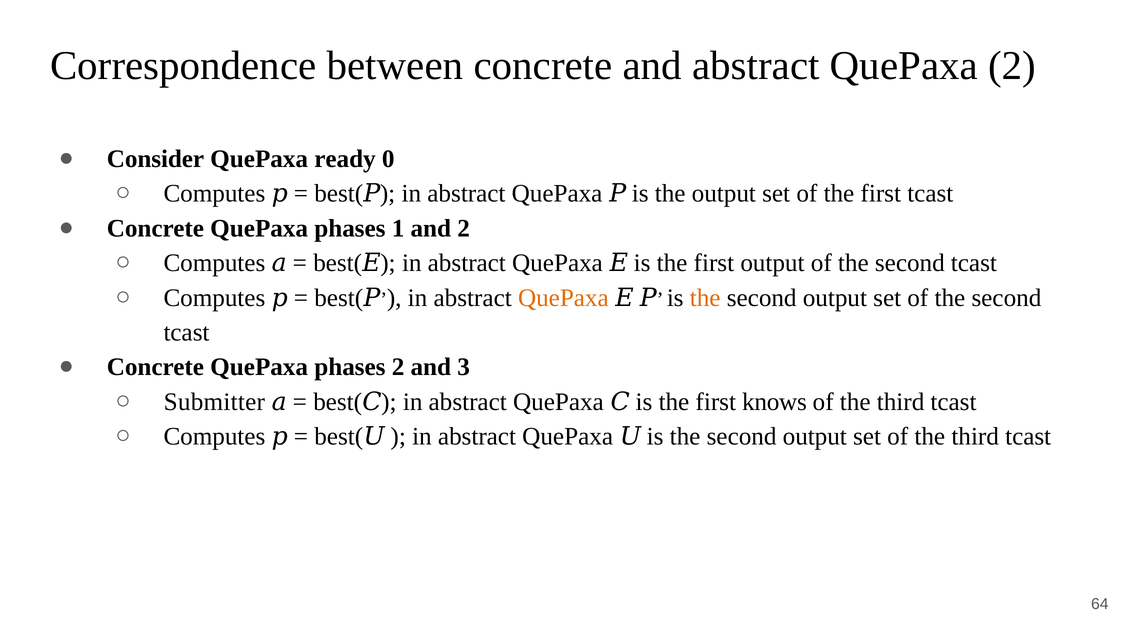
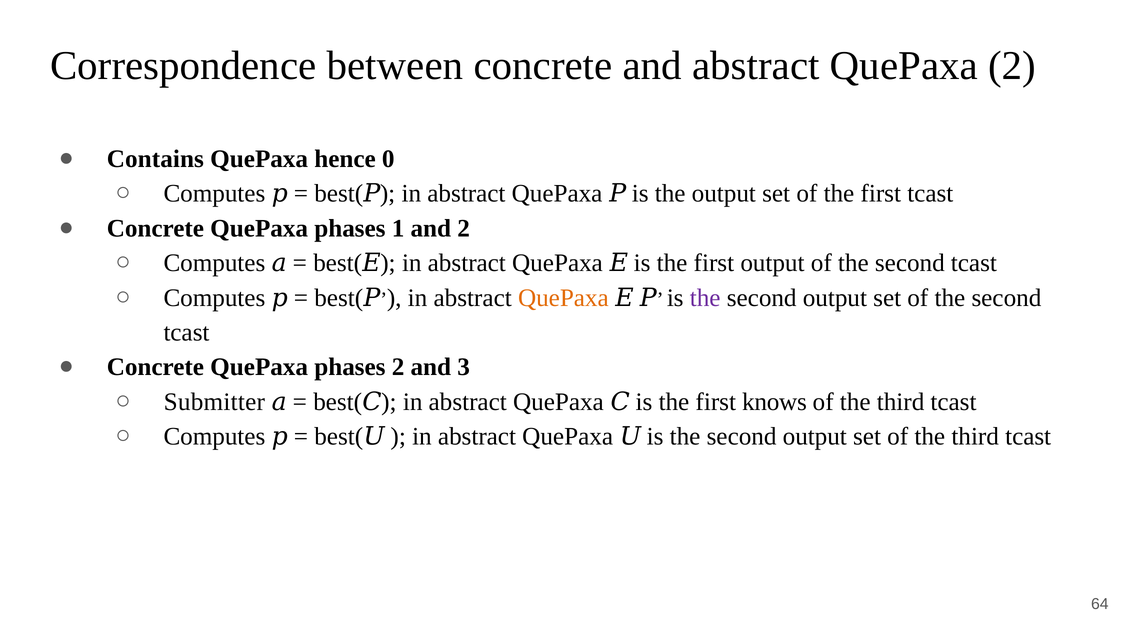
Consider: Consider -> Contains
ready: ready -> hence
the at (705, 298) colour: orange -> purple
